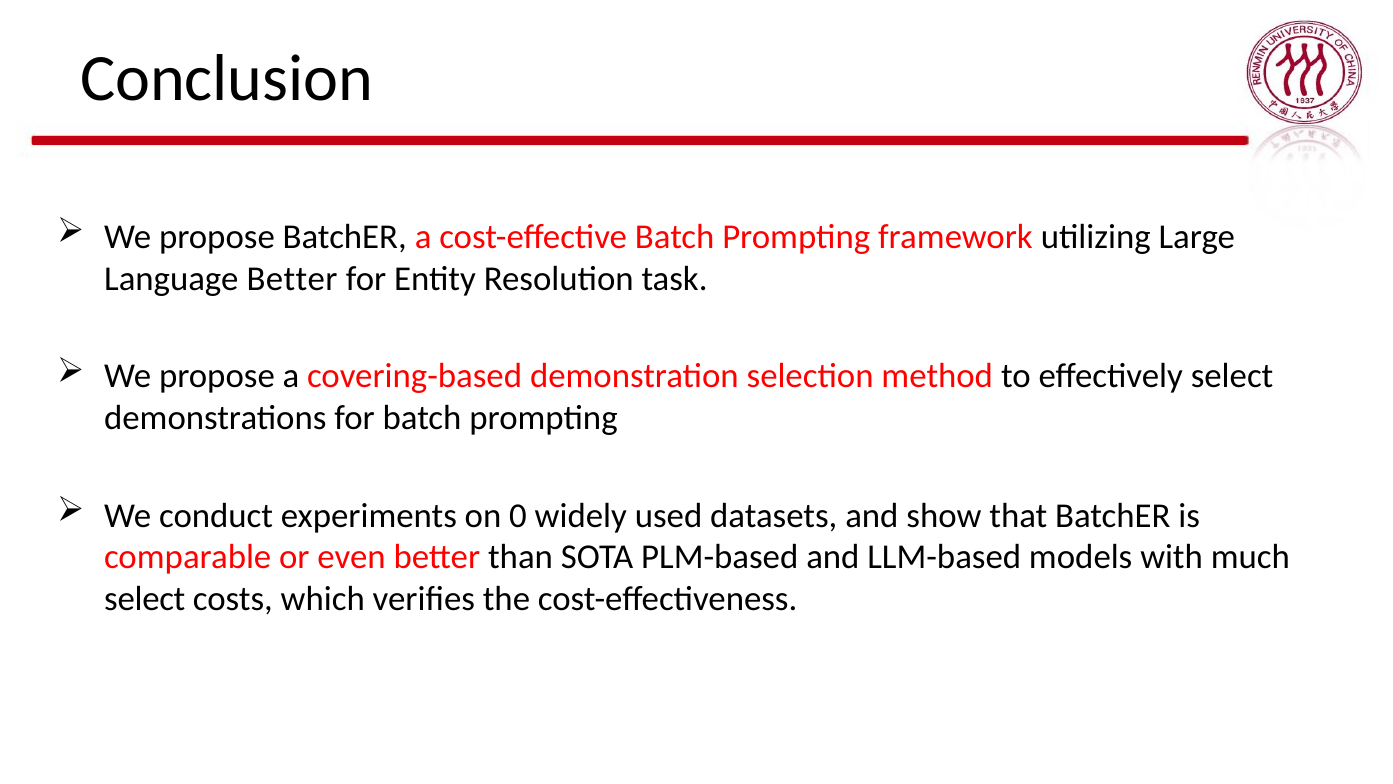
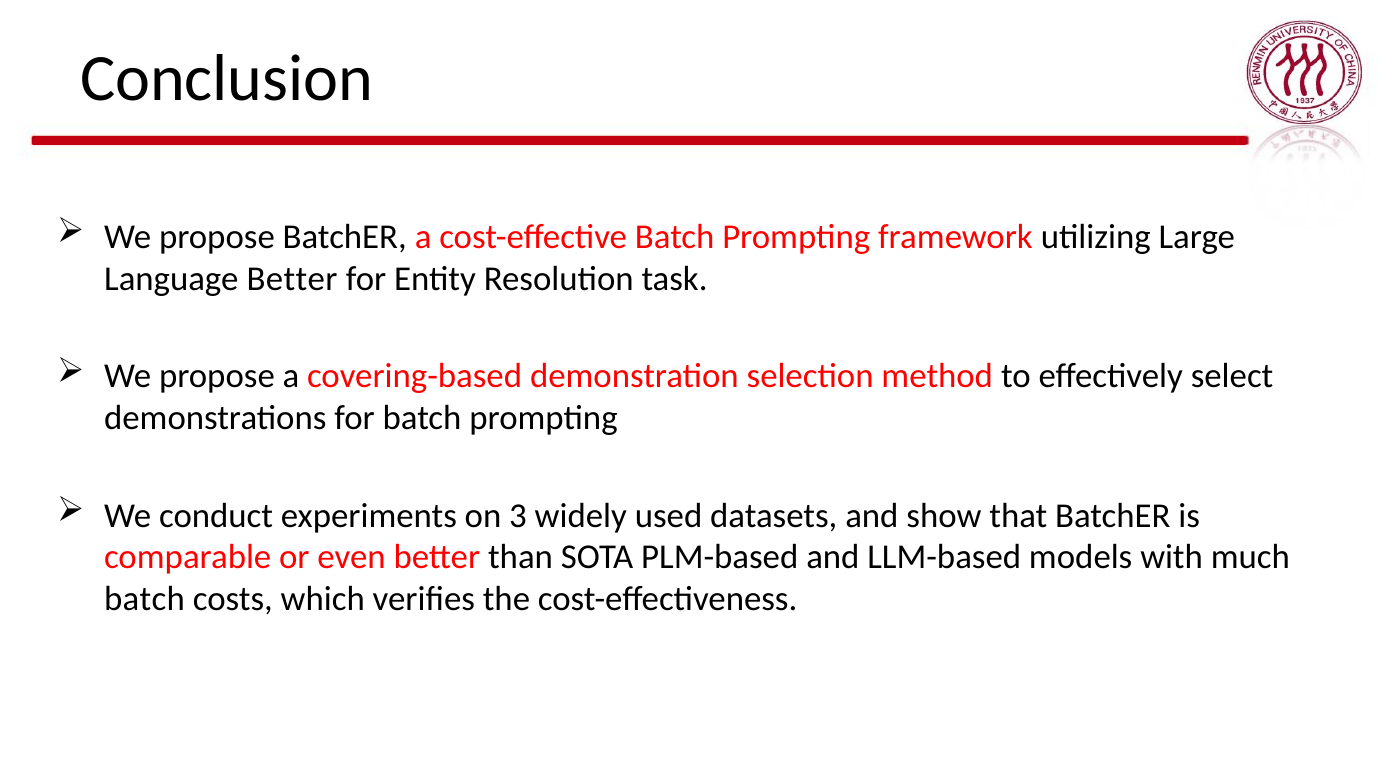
0: 0 -> 3
select at (145, 599): select -> batch
